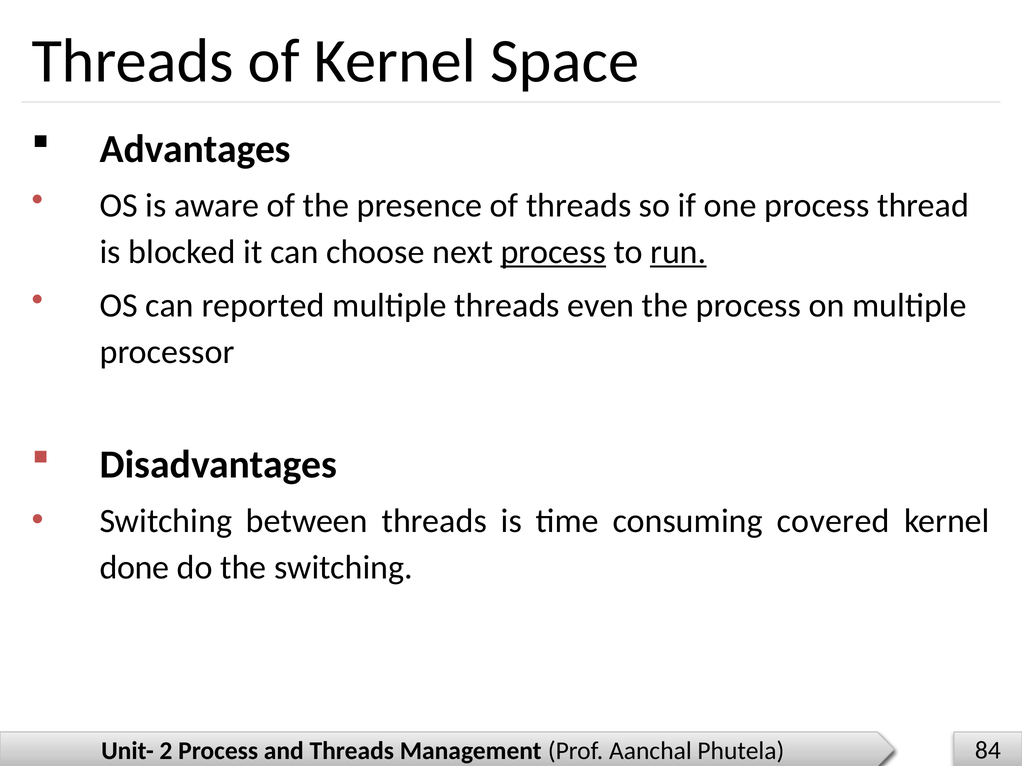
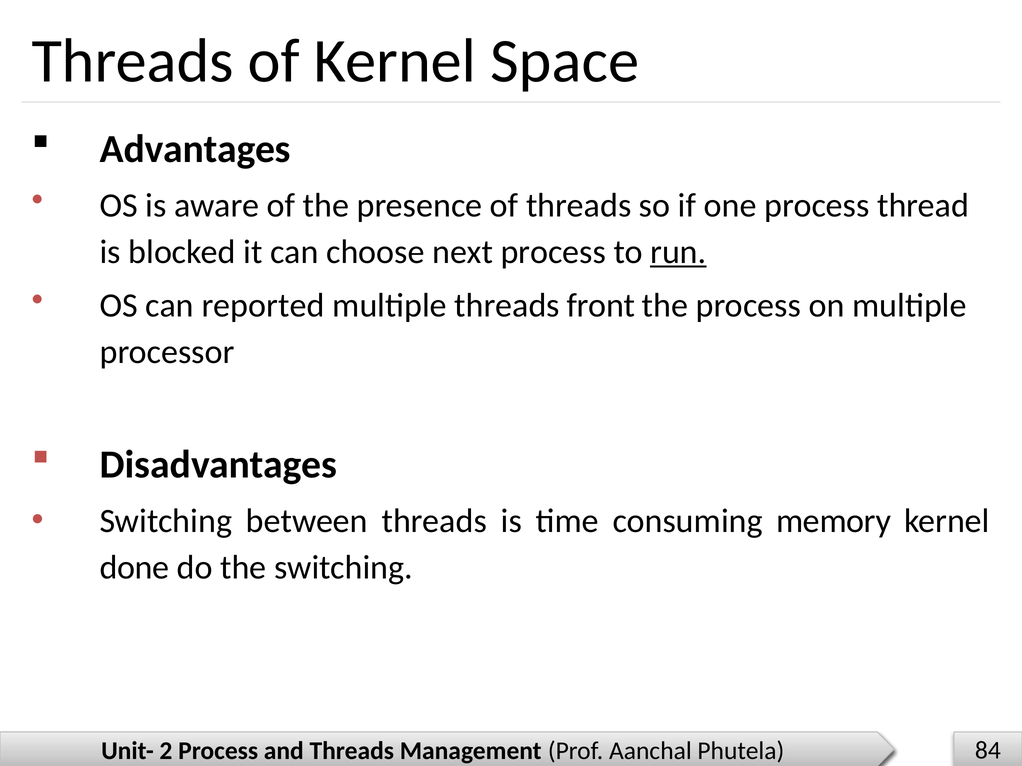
process at (553, 252) underline: present -> none
even: even -> front
covered: covered -> memory
